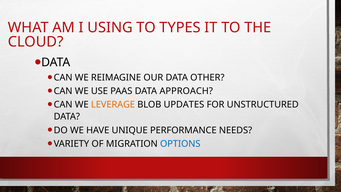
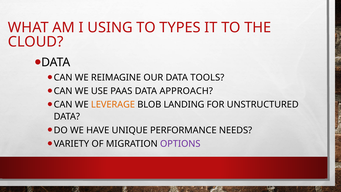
OTHER: OTHER -> TOOLS
UPDATES: UPDATES -> LANDING
OPTIONS colour: blue -> purple
